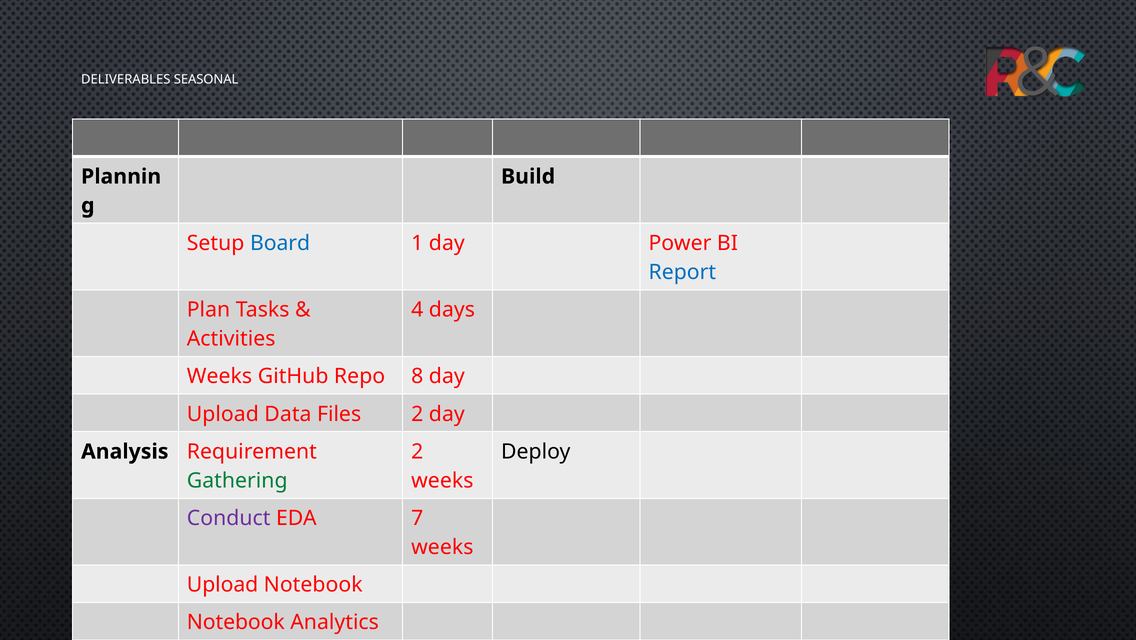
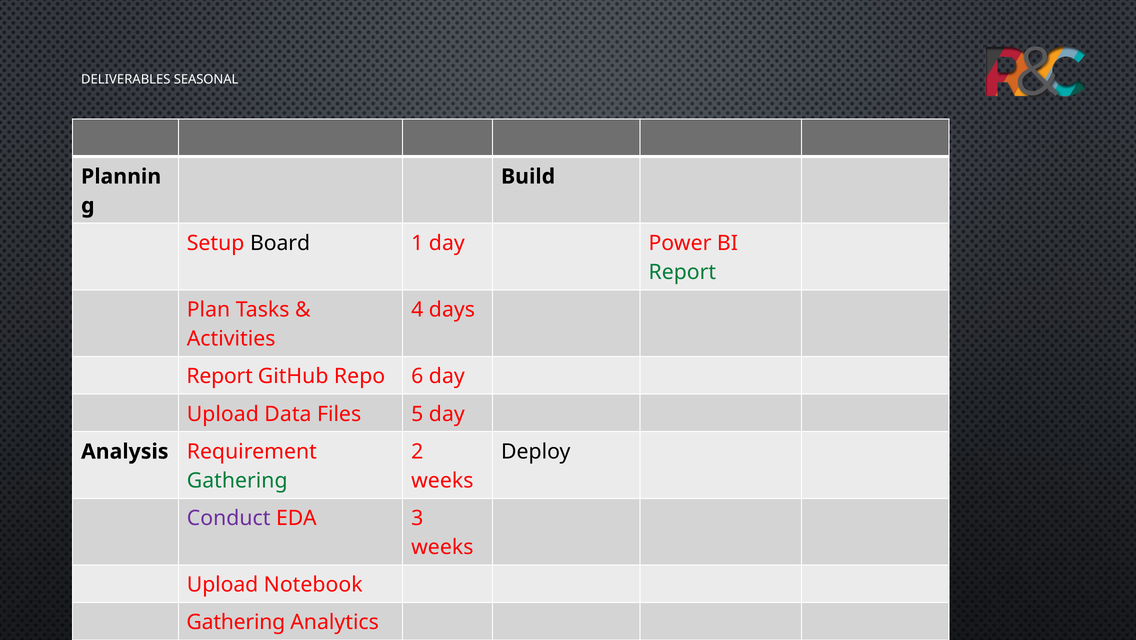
Board colour: blue -> black
Report at (682, 272) colour: blue -> green
Weeks at (219, 377): Weeks -> Report
8: 8 -> 6
Files 2: 2 -> 5
7: 7 -> 3
Notebook at (236, 623): Notebook -> Gathering
